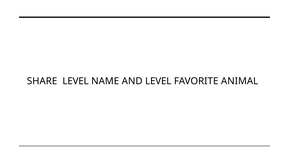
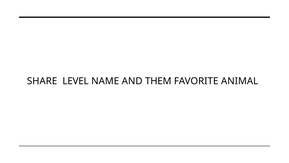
AND LEVEL: LEVEL -> THEM
